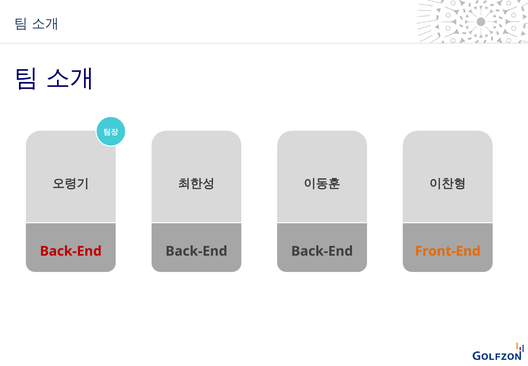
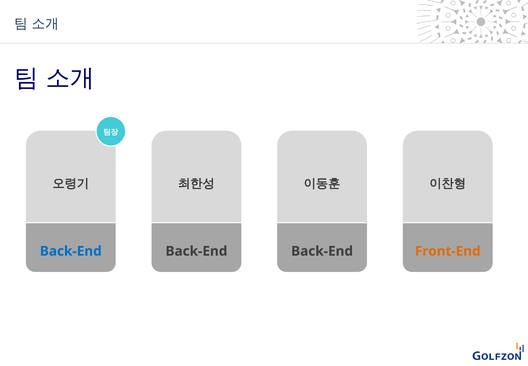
Back-End at (71, 251) colour: red -> blue
